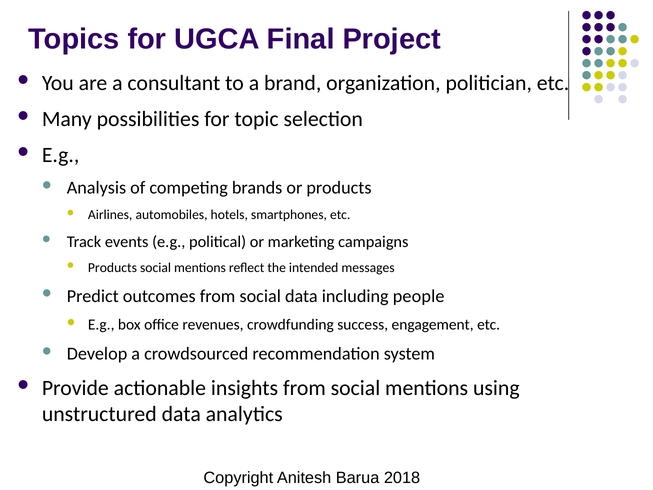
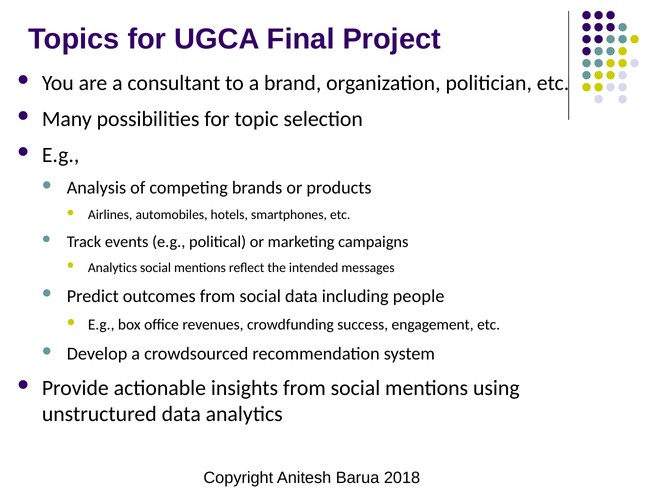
Products at (112, 267): Products -> Analytics
